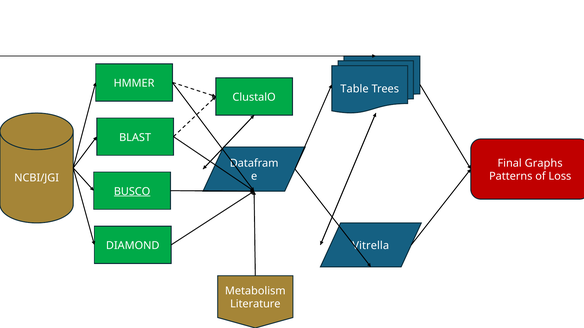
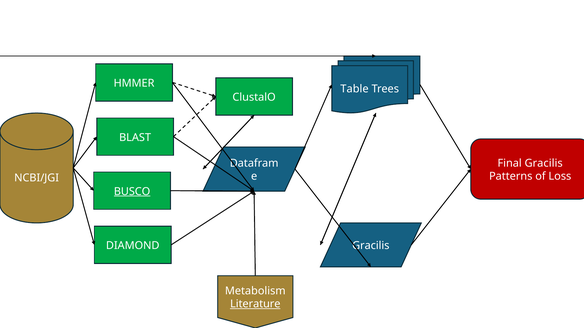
Final Graphs: Graphs -> Gracilis
Vitrella at (371, 246): Vitrella -> Gracilis
Literature underline: none -> present
